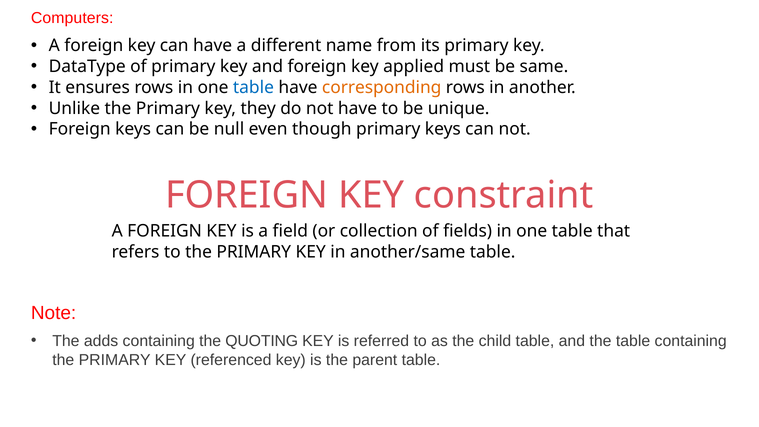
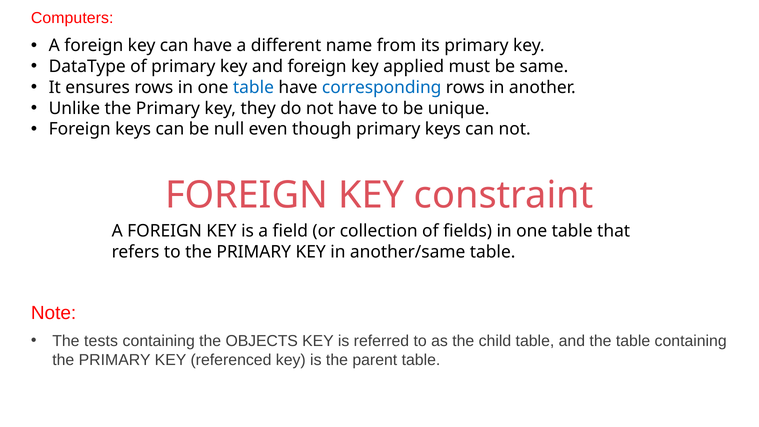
corresponding colour: orange -> blue
adds: adds -> tests
QUOTING: QUOTING -> OBJECTS
